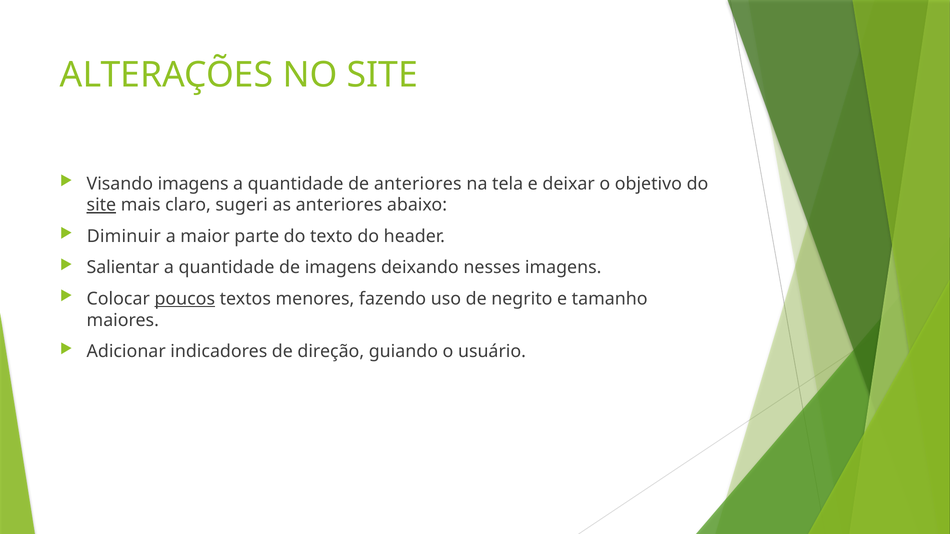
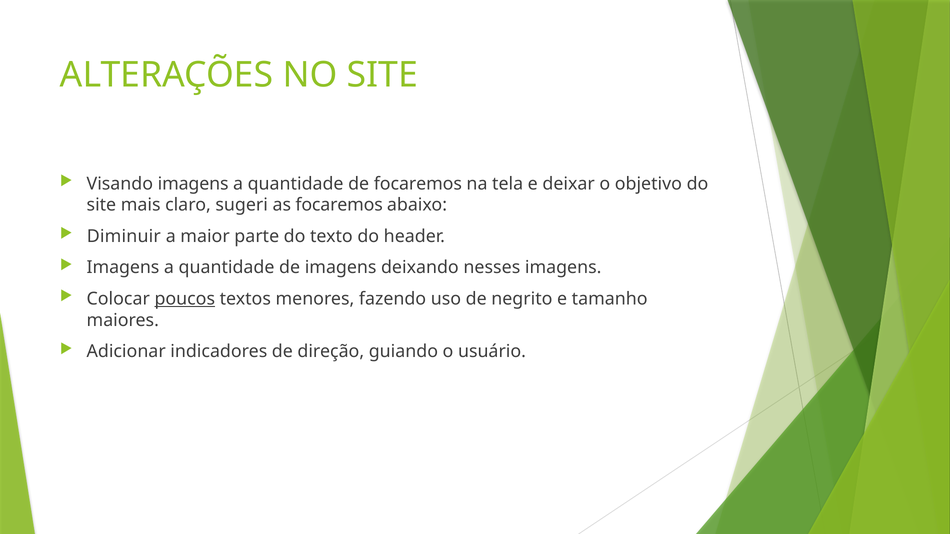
de anteriores: anteriores -> focaremos
site at (101, 205) underline: present -> none
as anteriores: anteriores -> focaremos
Salientar at (123, 268): Salientar -> Imagens
